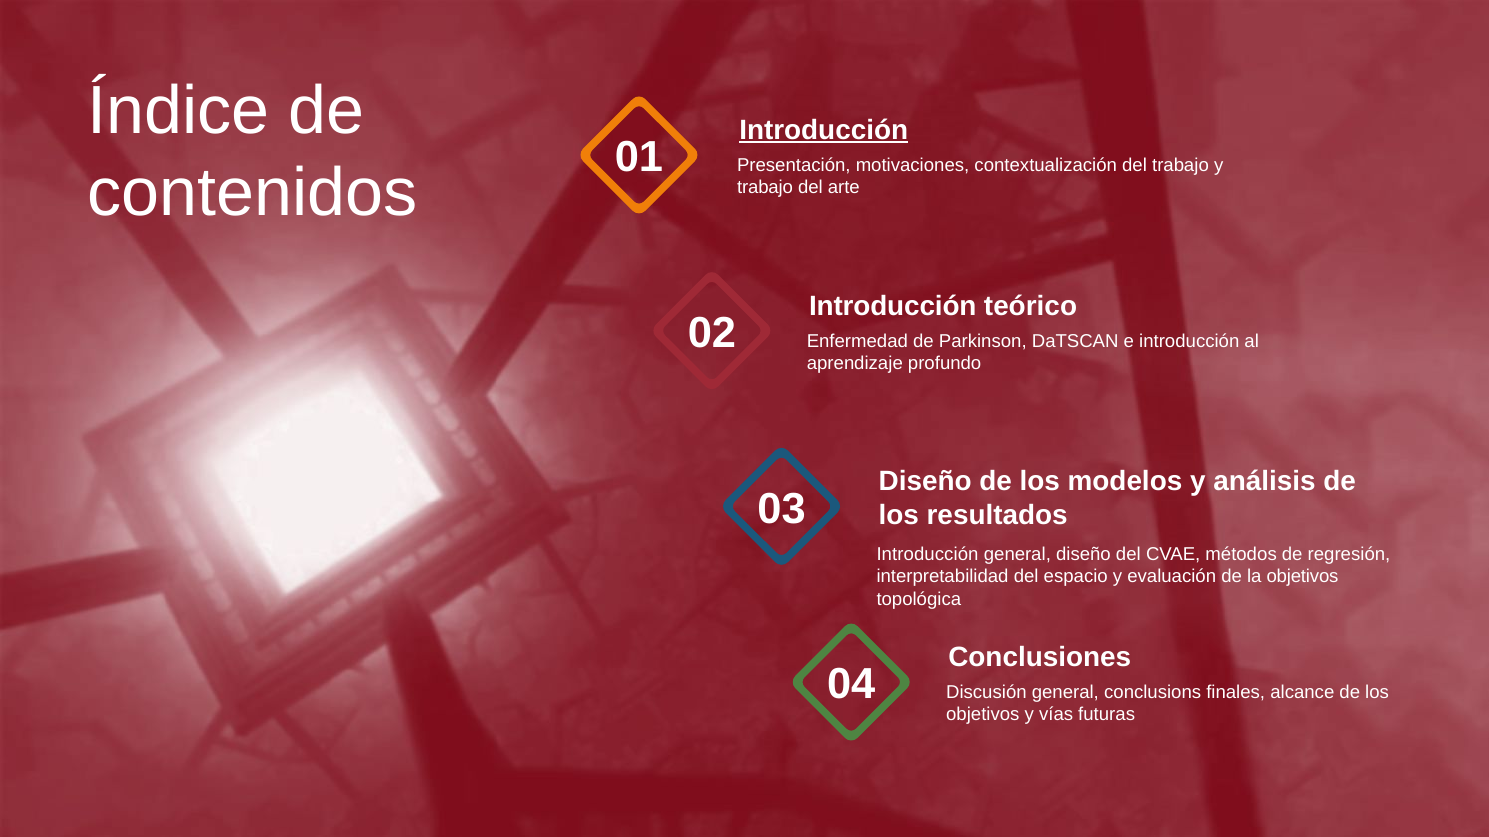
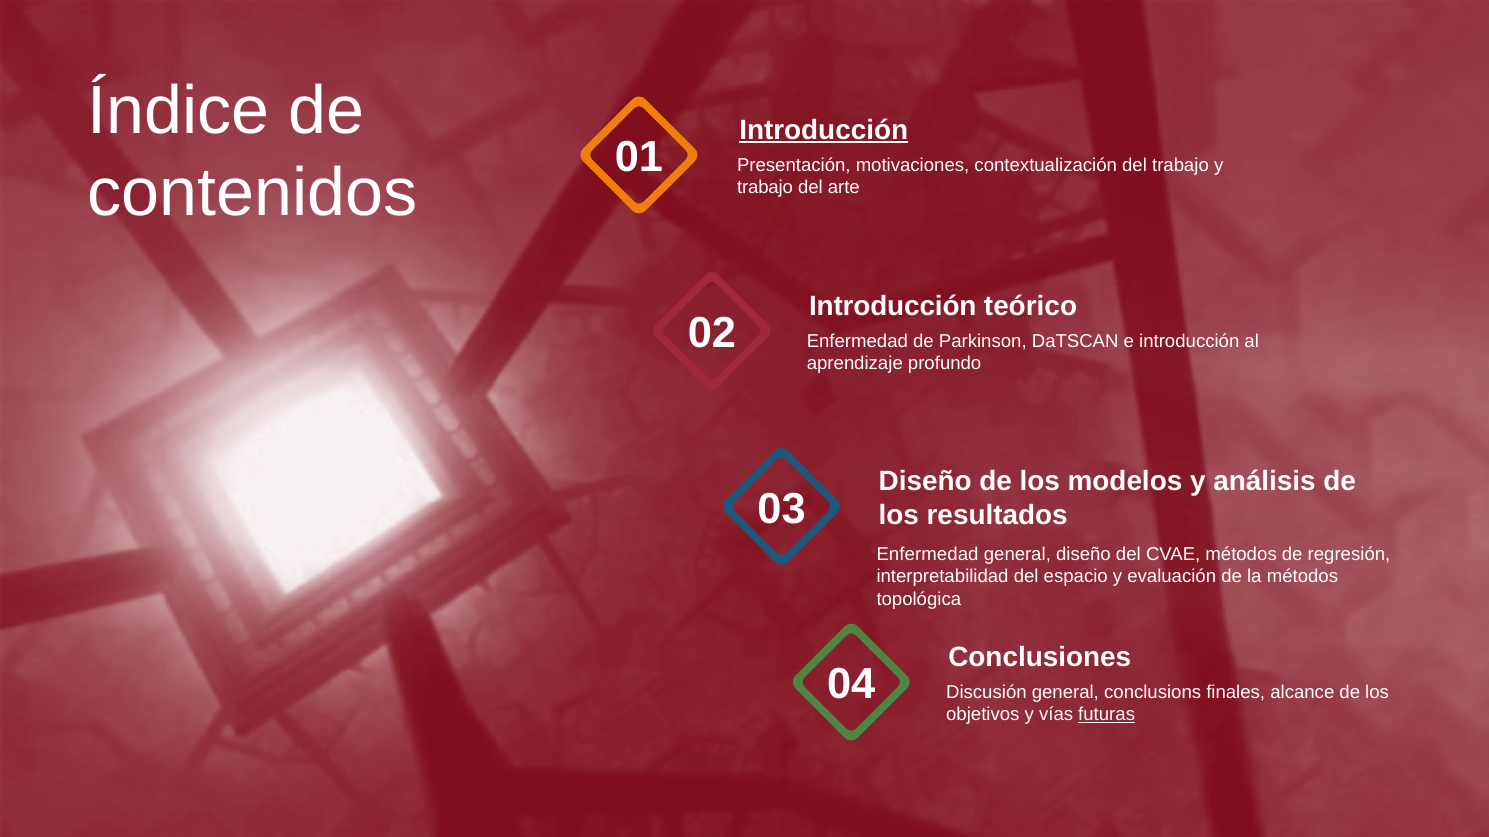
Introducción at (928, 555): Introducción -> Enfermedad
la objetivos: objetivos -> métodos
futuras underline: none -> present
